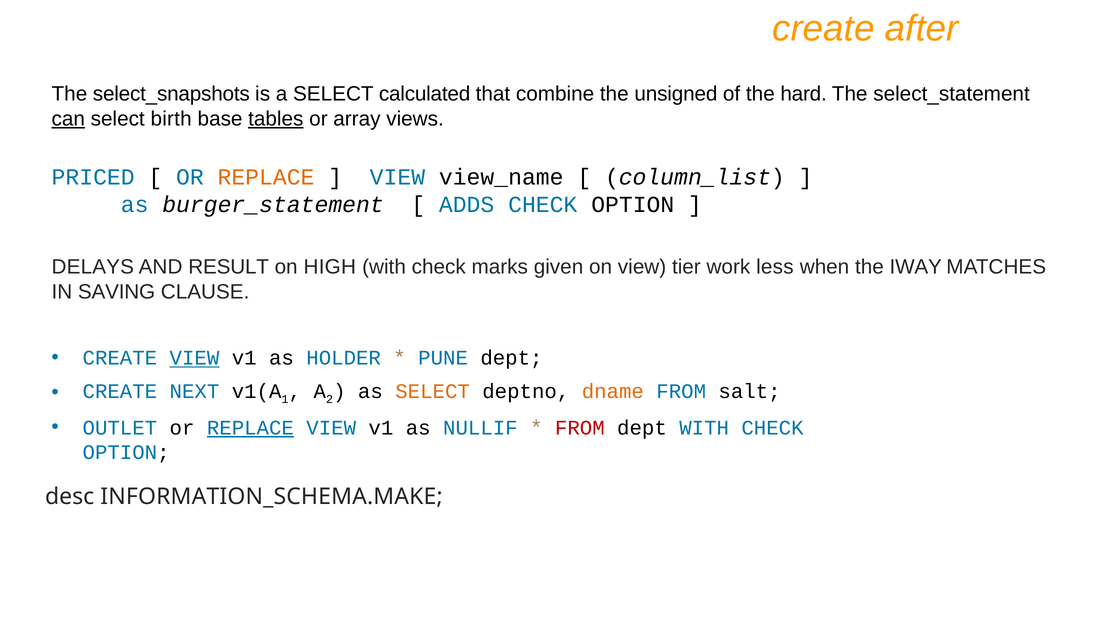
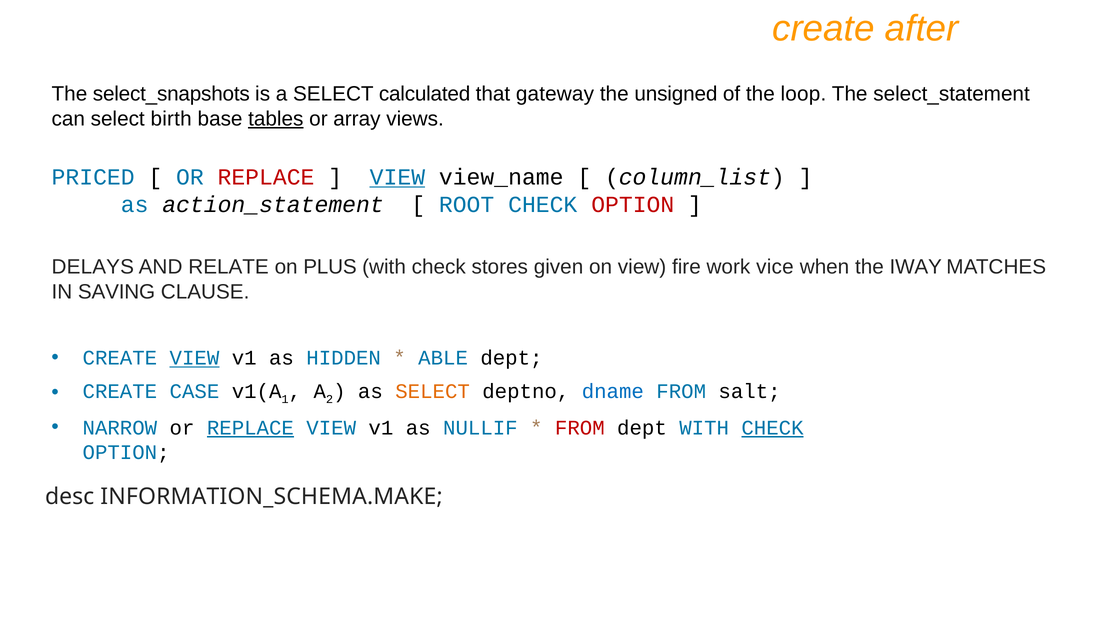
combine: combine -> gateway
hard: hard -> loop
can underline: present -> none
REPLACE at (266, 177) colour: orange -> red
VIEW at (397, 177) underline: none -> present
burger_statement: burger_statement -> action_statement
ADDS: ADDS -> ROOT
OPTION at (633, 205) colour: black -> red
RESULT: RESULT -> RELATE
HIGH: HIGH -> PLUS
marks: marks -> stores
tier: tier -> fire
less: less -> vice
HOLDER: HOLDER -> HIDDEN
PUNE: PUNE -> ABLE
NEXT: NEXT -> CASE
dname colour: orange -> blue
OUTLET: OUTLET -> NARROW
CHECK at (773, 427) underline: none -> present
